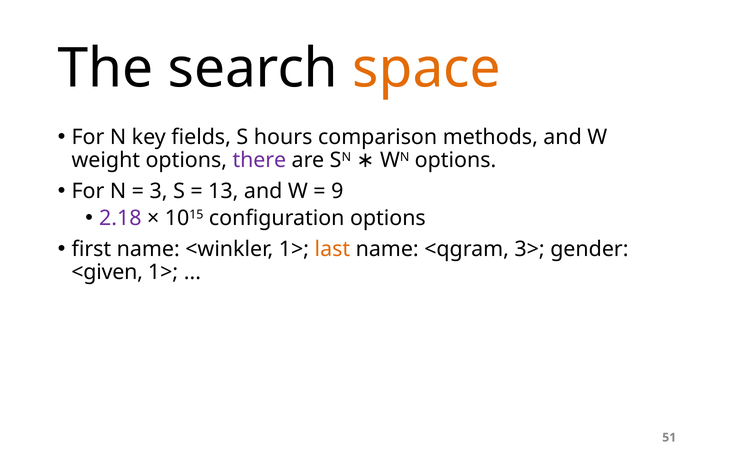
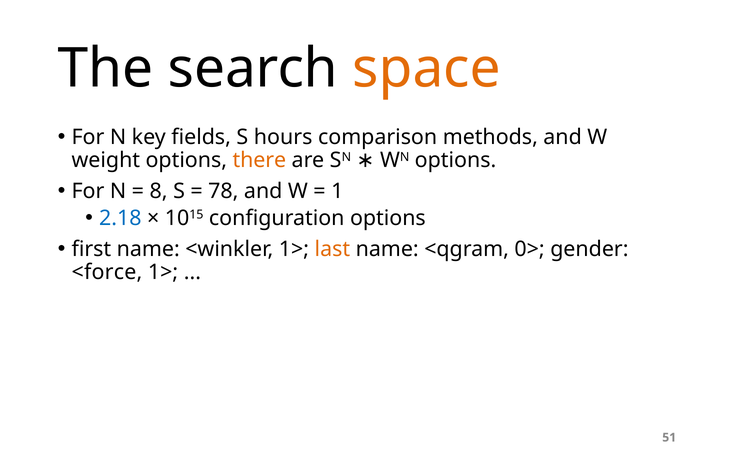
there colour: purple -> orange
3: 3 -> 8
13: 13 -> 78
9: 9 -> 1
2.18 colour: purple -> blue
3>: 3> -> 0>
<given: <given -> <force
